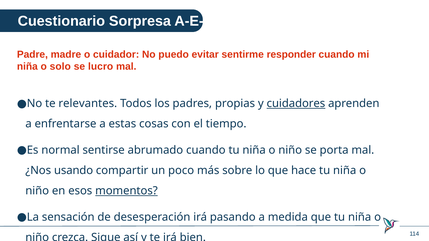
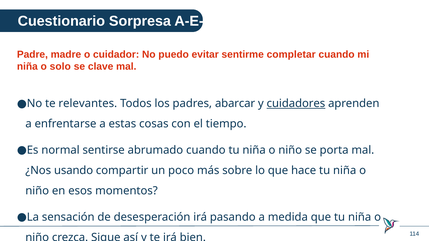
responder: responder -> completar
lucro: lucro -> clave
propias: propias -> abarcar
momentos underline: present -> none
